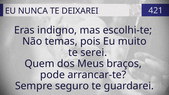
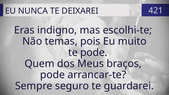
te serei: serei -> pode
